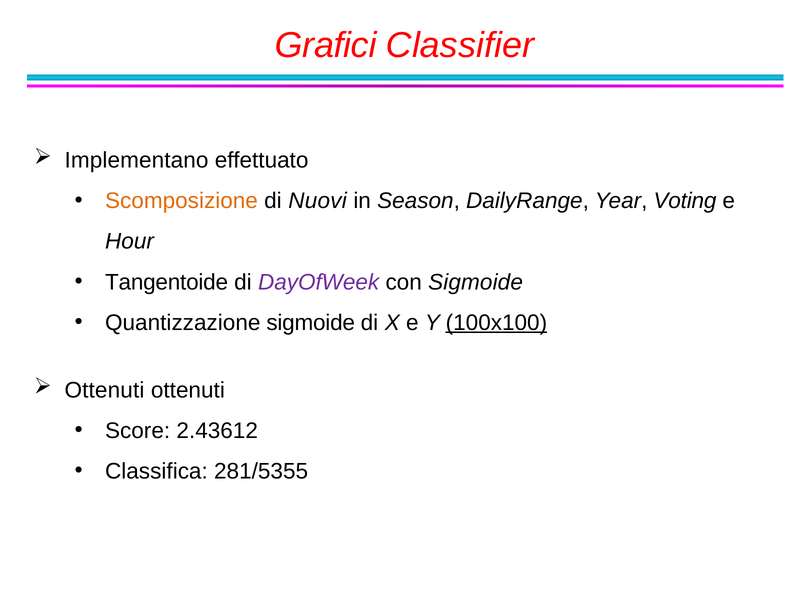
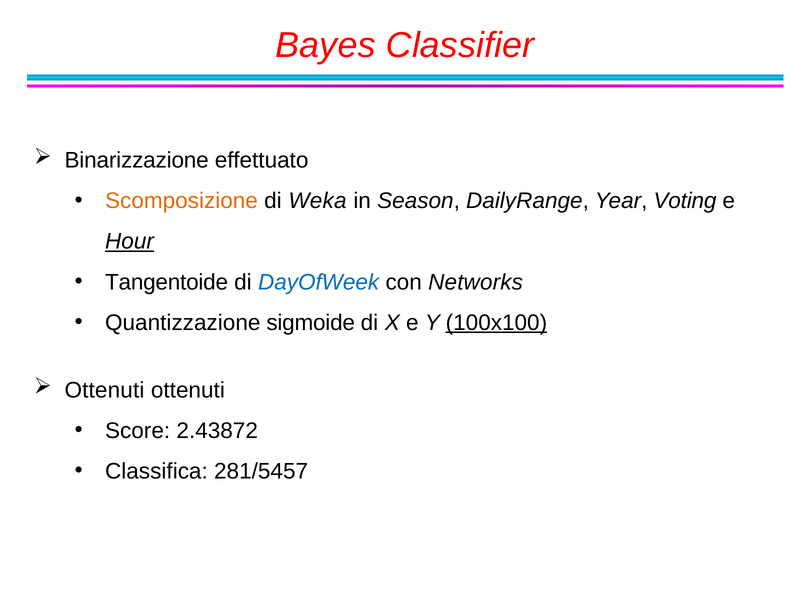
Grafici: Grafici -> Bayes
Implementano: Implementano -> Binarizzazione
Nuovi: Nuovi -> Weka
Hour underline: none -> present
DayOfWeek colour: purple -> blue
con Sigmoide: Sigmoide -> Networks
2.43612: 2.43612 -> 2.43872
281/5355: 281/5355 -> 281/5457
